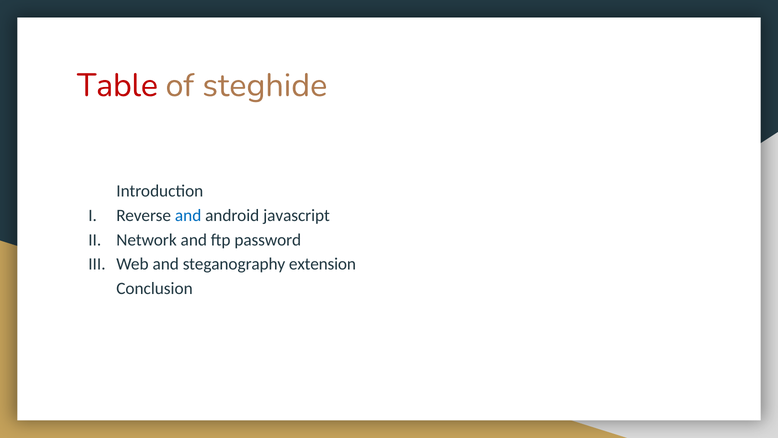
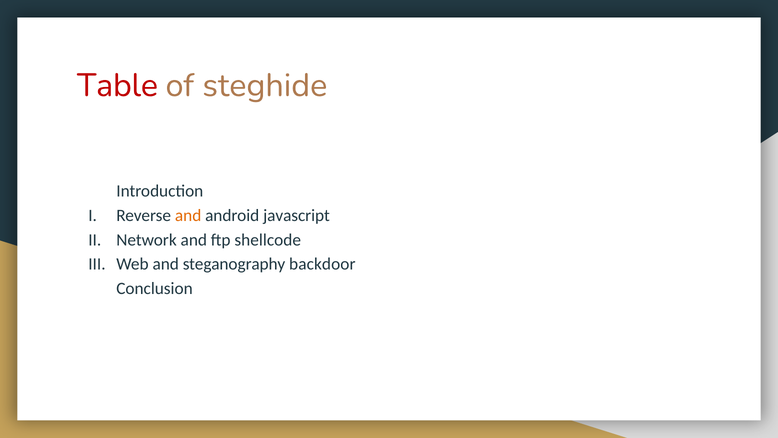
and at (188, 215) colour: blue -> orange
password: password -> shellcode
extension: extension -> backdoor
